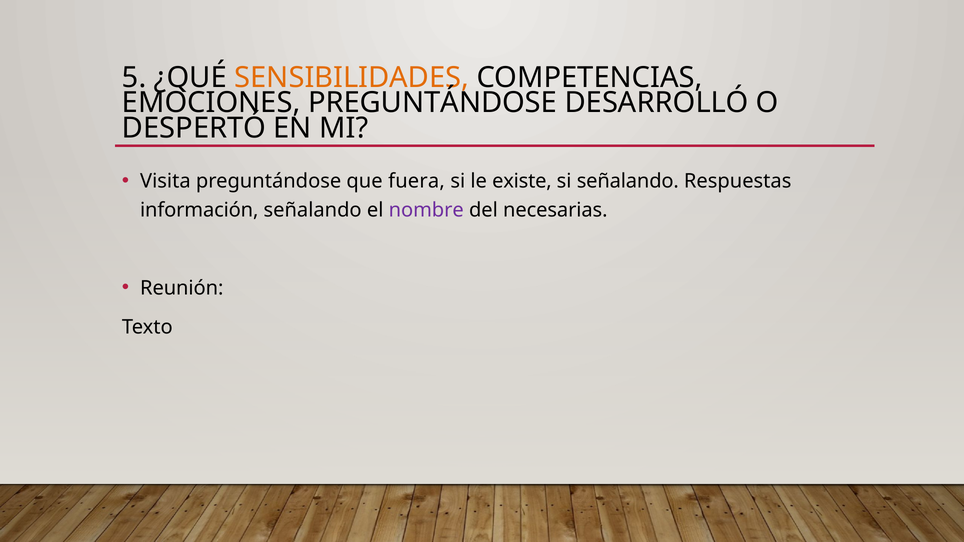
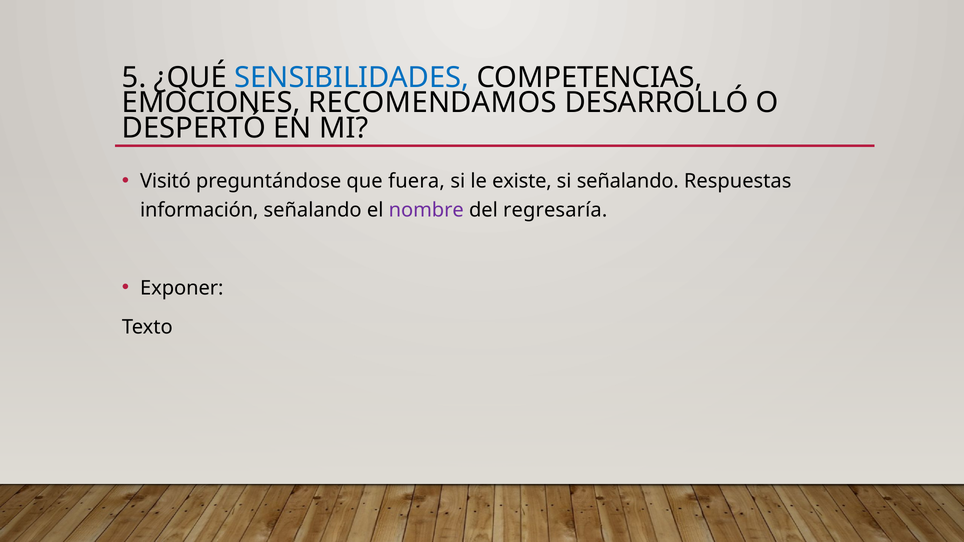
SENSIBILIDADES colour: orange -> blue
EMOCIONES PREGUNTÁNDOSE: PREGUNTÁNDOSE -> RECOMENDAMOS
Visita: Visita -> Visitó
necesarias: necesarias -> regresaría
Reunión: Reunión -> Exponer
